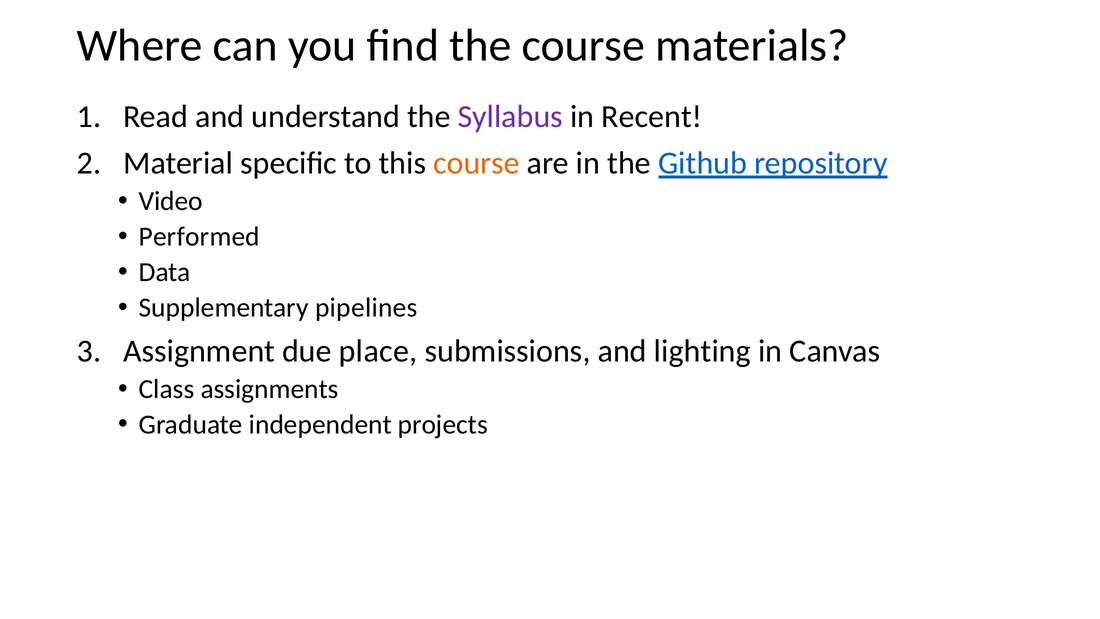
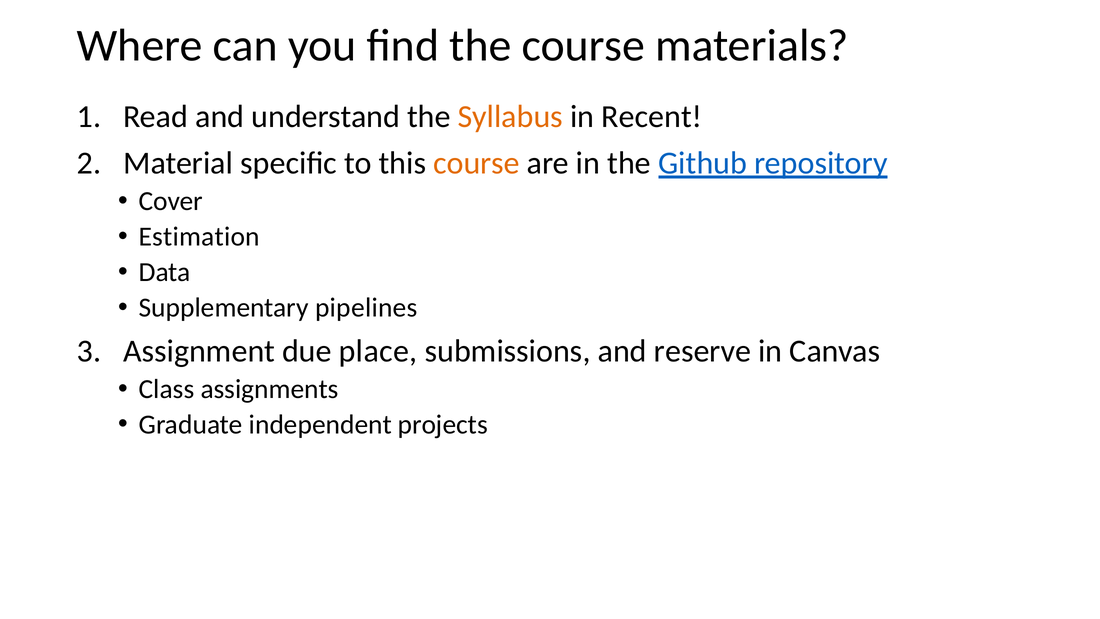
Syllabus colour: purple -> orange
Video: Video -> Cover
Performed: Performed -> Estimation
lighting: lighting -> reserve
